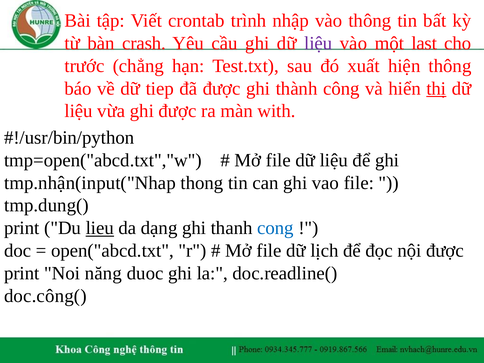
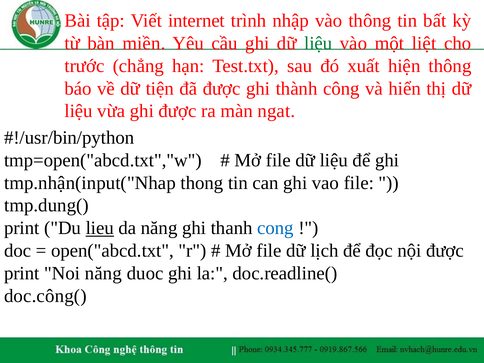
crontab: crontab -> internet
crash: crash -> miền
liệu at (318, 43) colour: purple -> green
last: last -> liệt
tiep: tiep -> tiện
thị underline: present -> none
with: with -> ngat
da dạng: dạng -> năng
